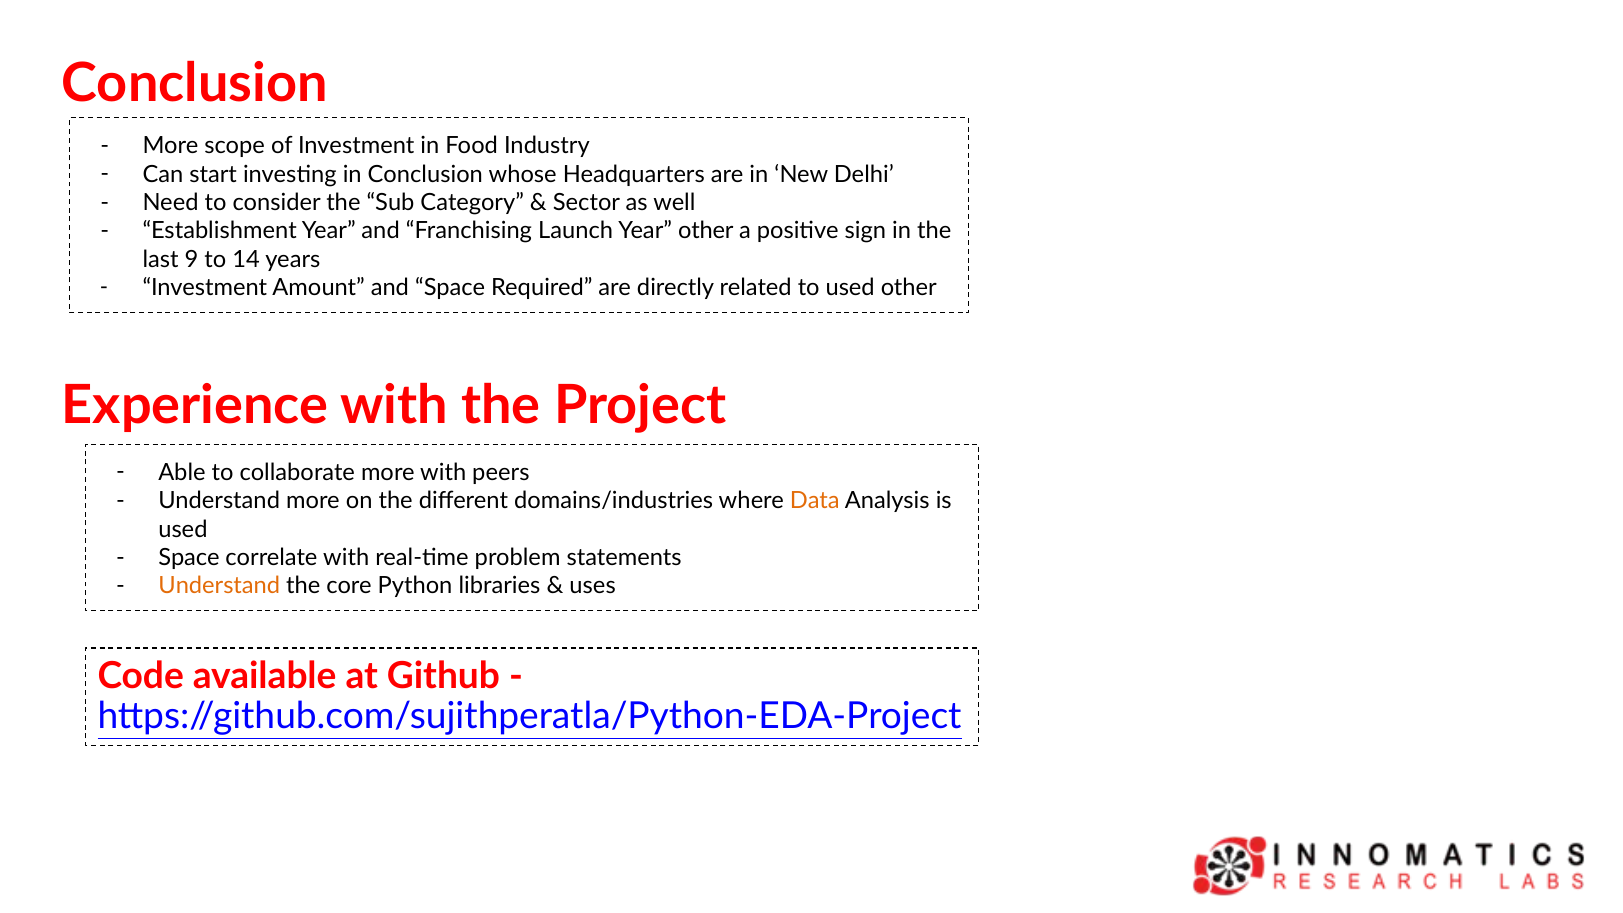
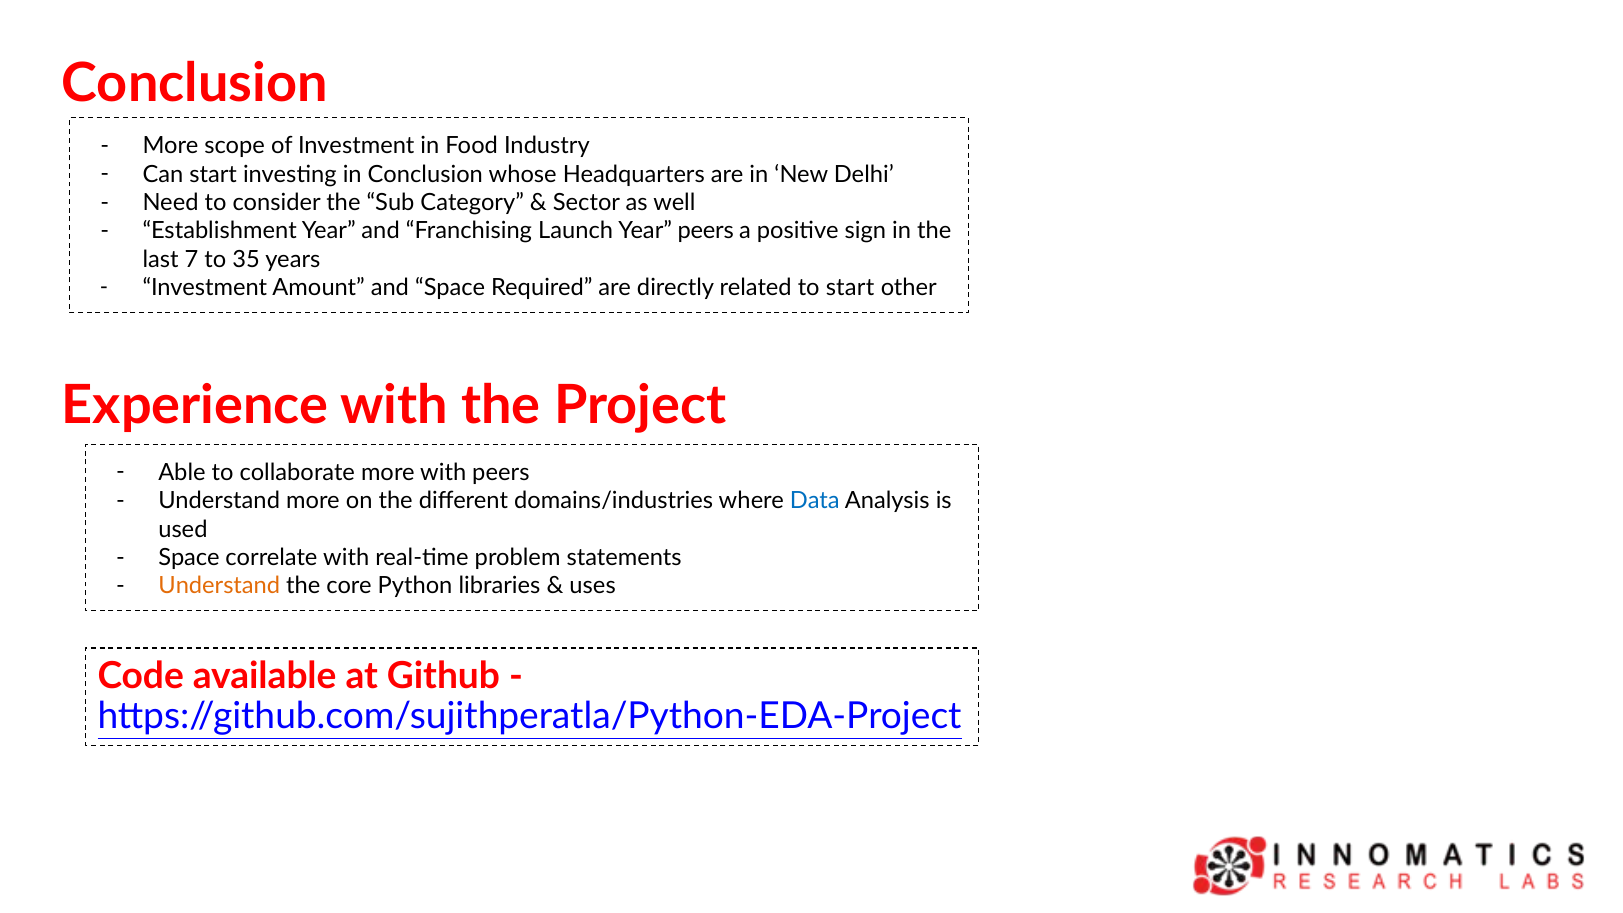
Year other: other -> peers
9: 9 -> 7
14: 14 -> 35
to used: used -> start
Data colour: orange -> blue
